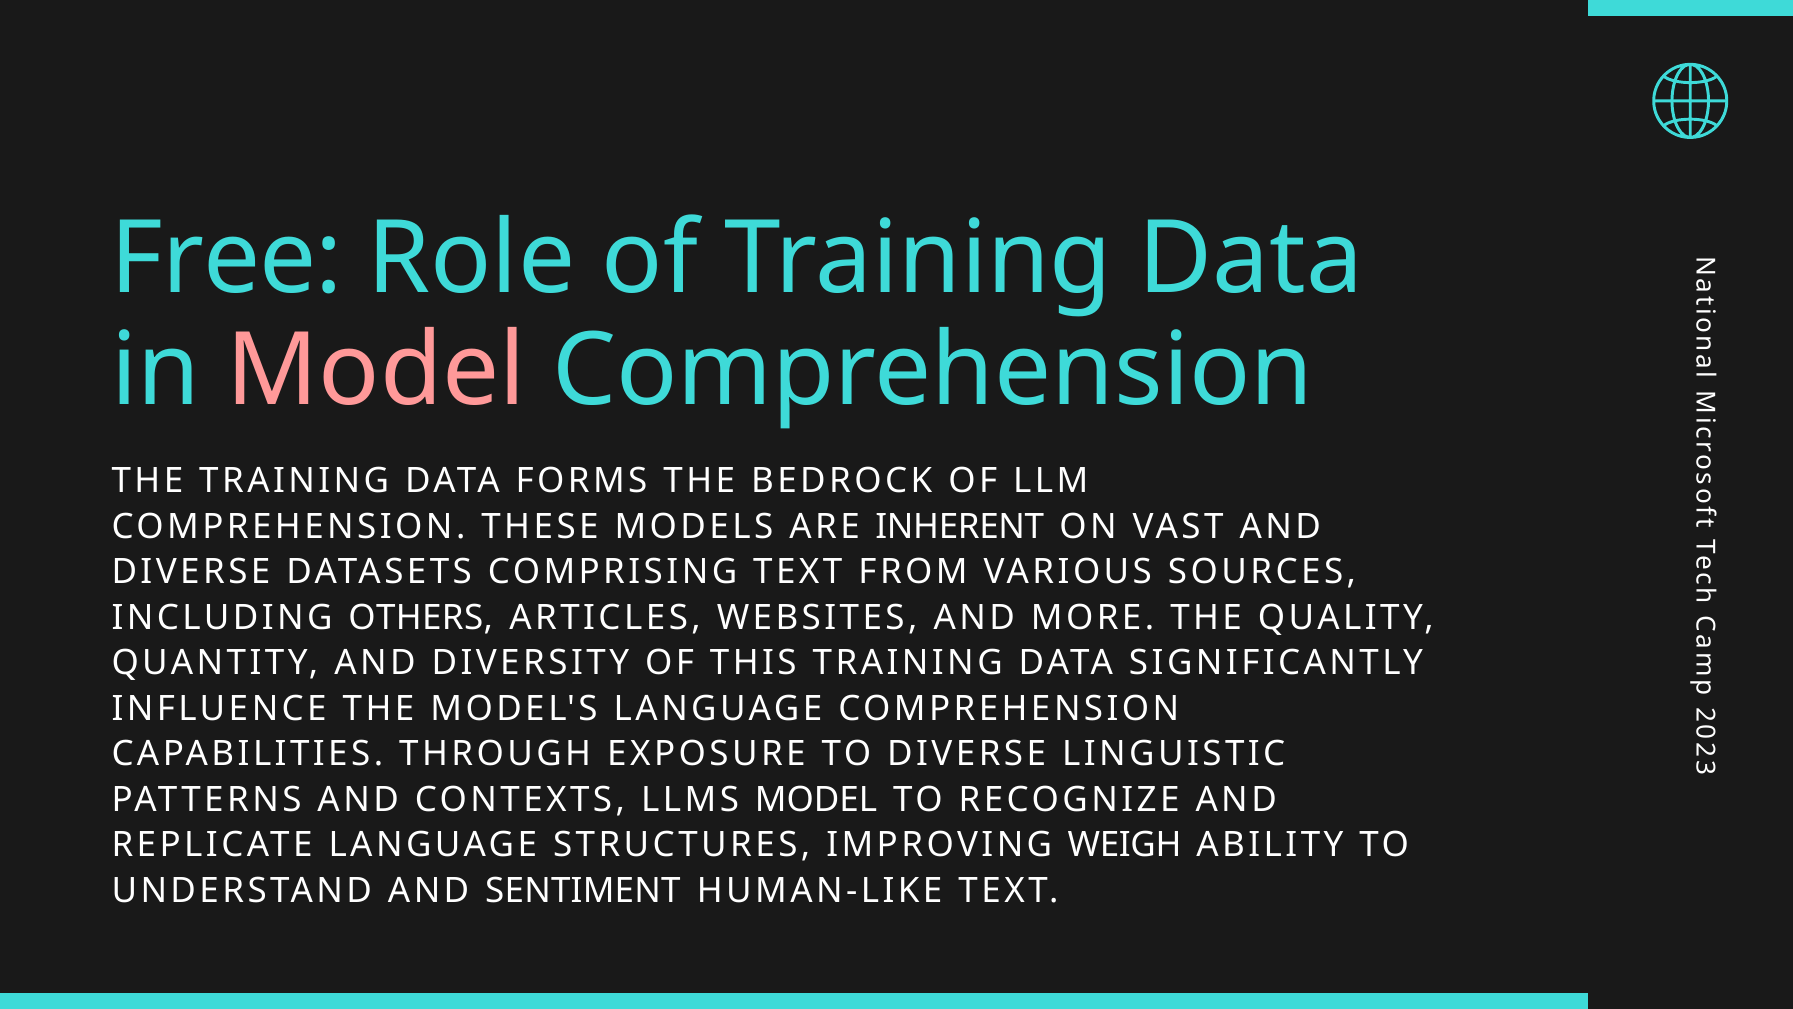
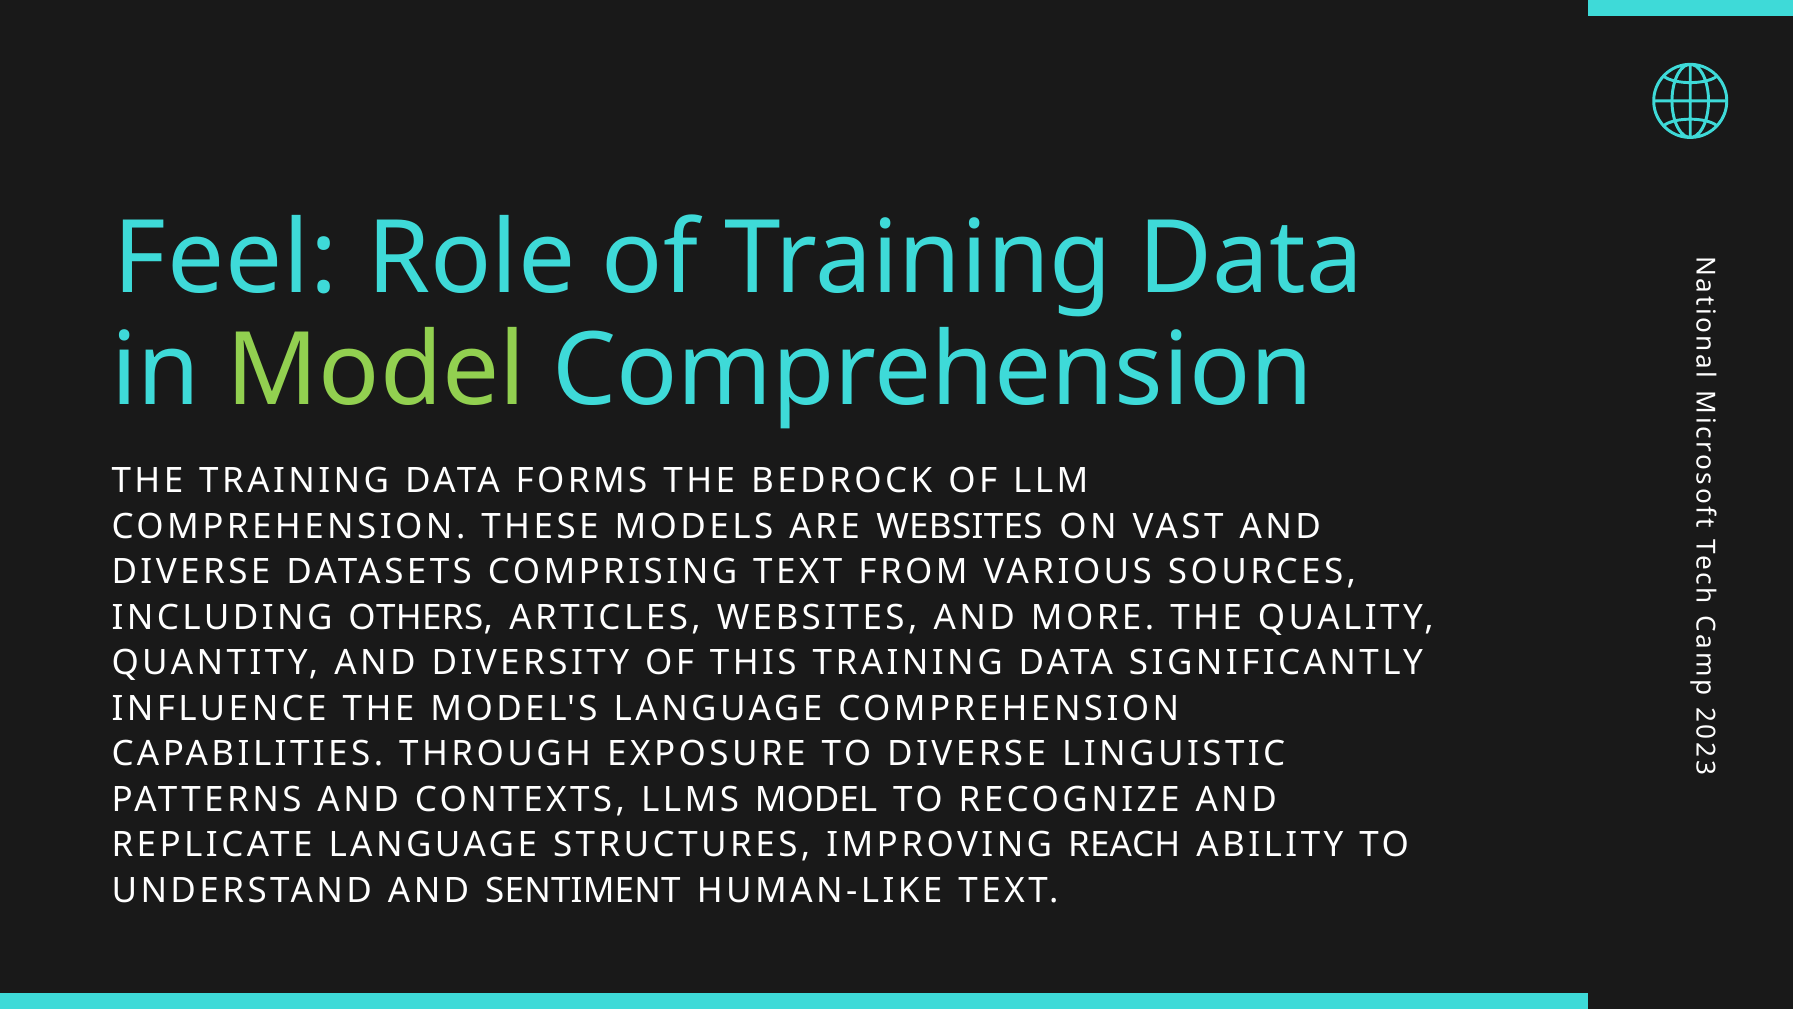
Free: Free -> Feel
Model at (376, 371) colour: pink -> light green
ARE INHERENT: INHERENT -> WEBSITES
WEIGH: WEIGH -> REACH
